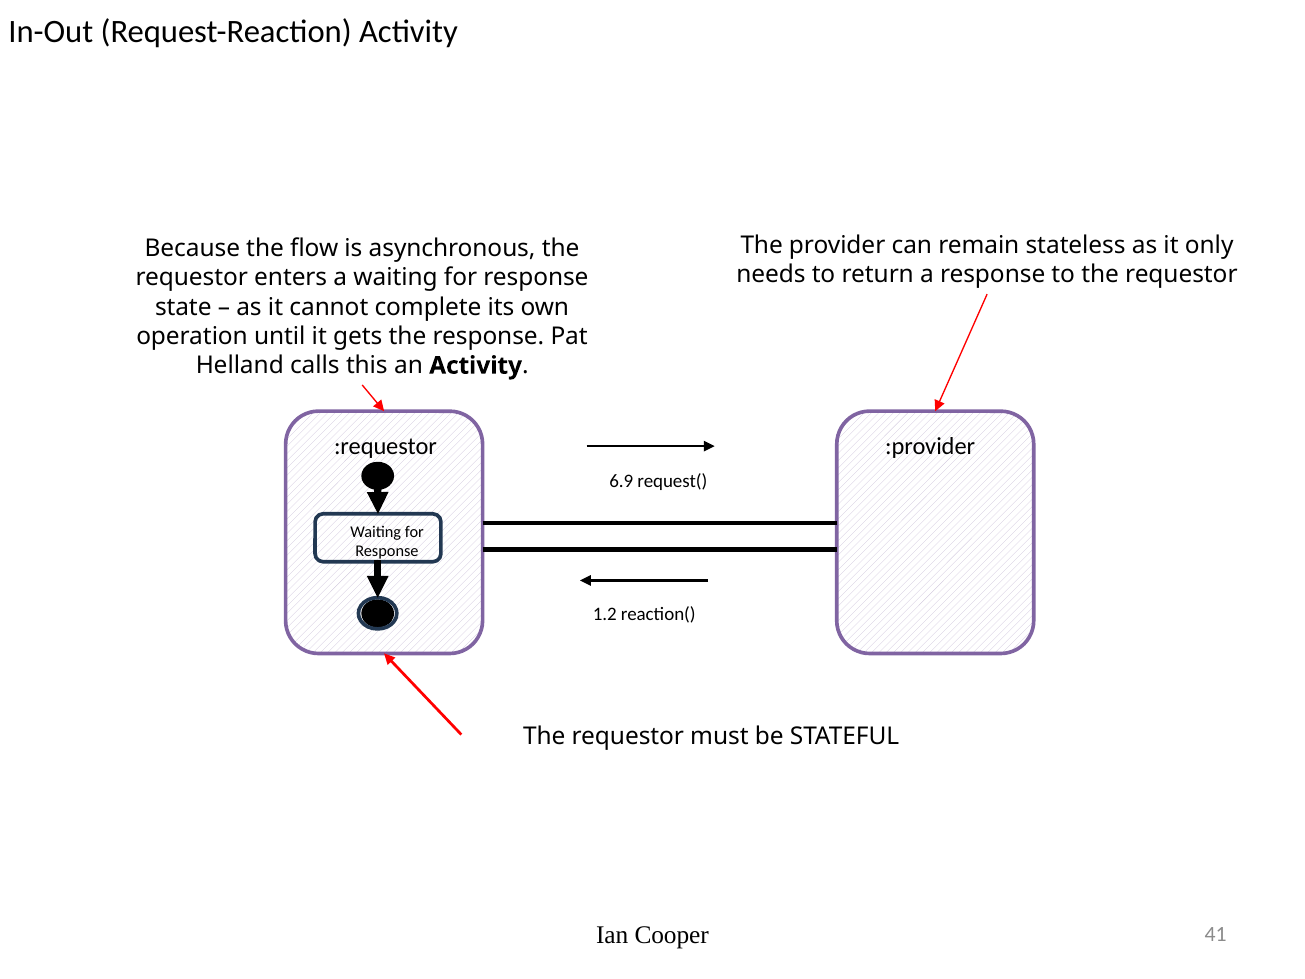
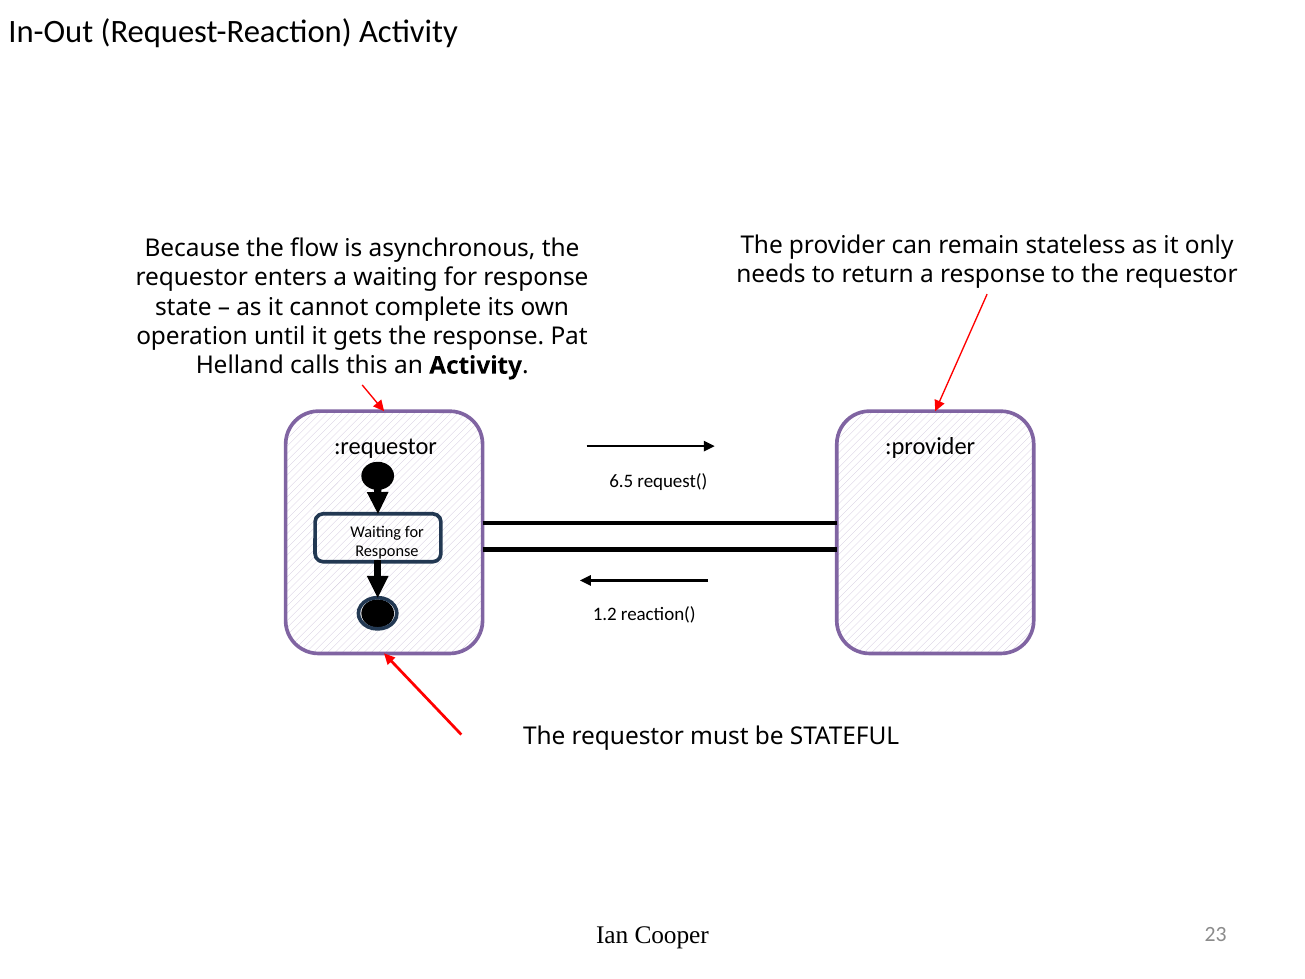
6.9: 6.9 -> 6.5
41: 41 -> 23
